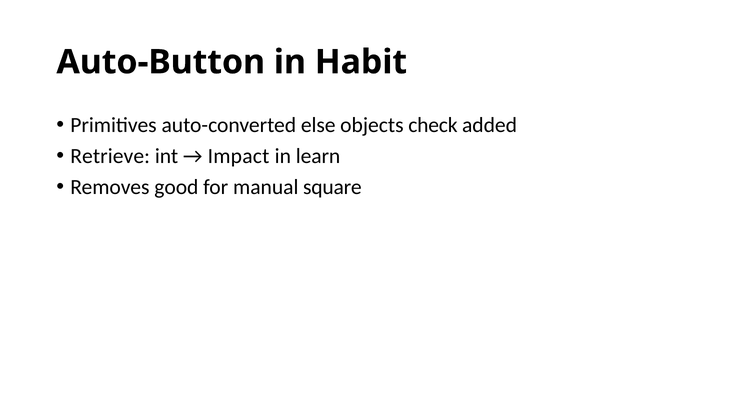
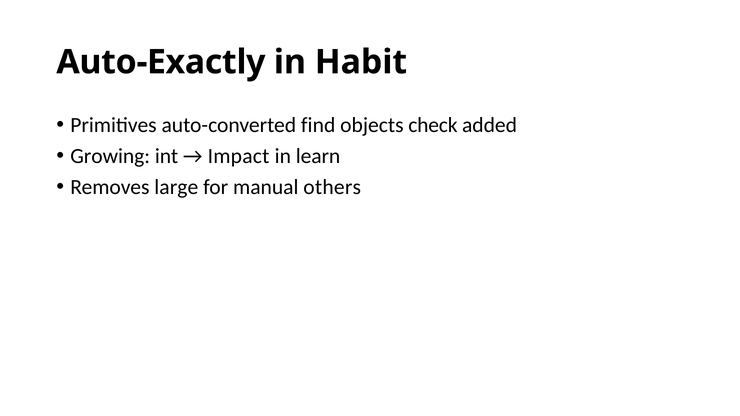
Auto-Button: Auto-Button -> Auto-Exactly
else: else -> find
Retrieve: Retrieve -> Growing
good: good -> large
square: square -> others
